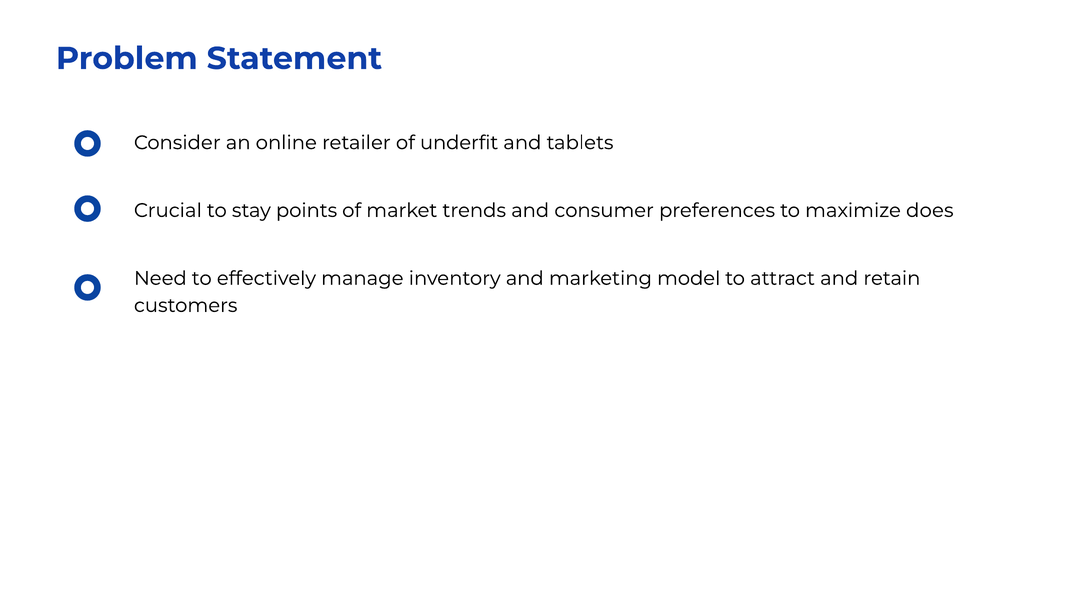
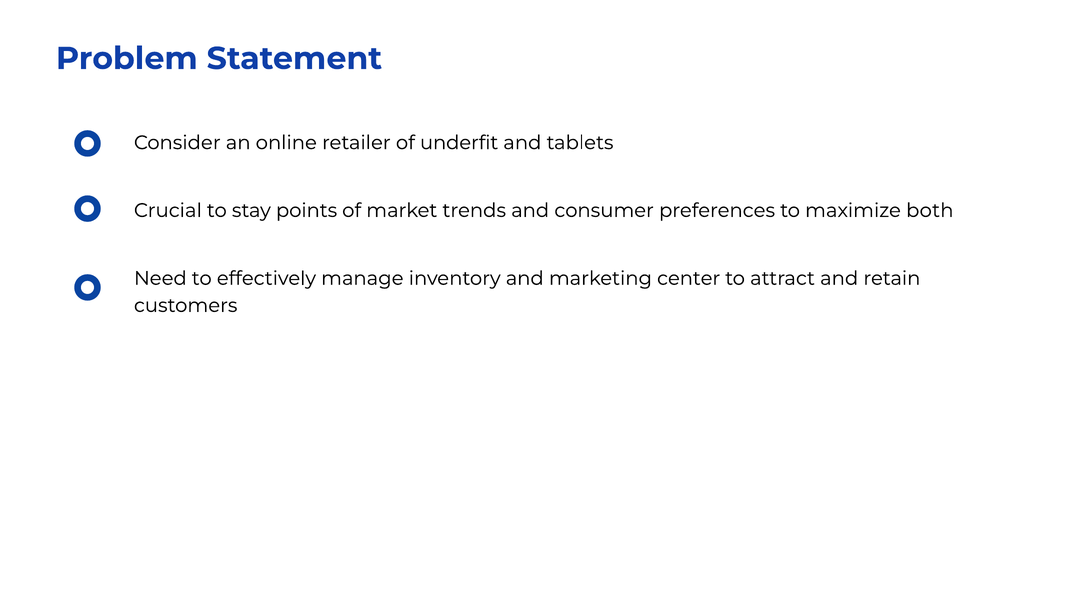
does: does -> both
model: model -> center
